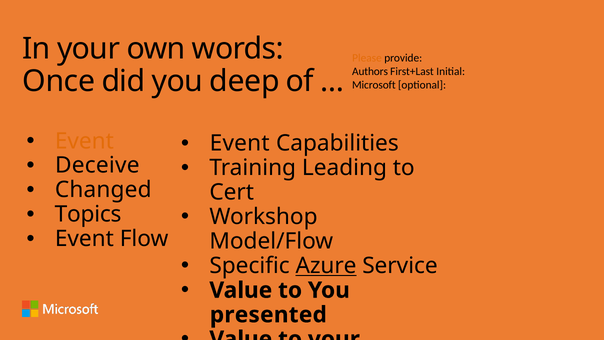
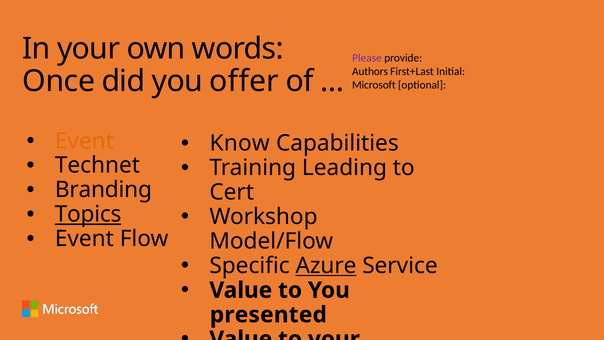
Please colour: orange -> purple
deep: deep -> offer
Event at (240, 143): Event -> Know
Deceive: Deceive -> Technet
Changed: Changed -> Branding
Topics underline: none -> present
